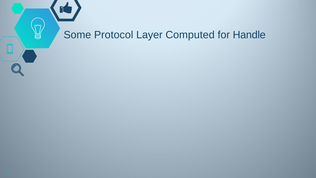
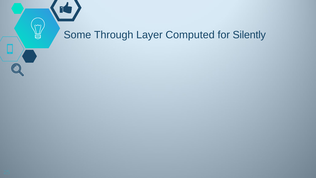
Protocol: Protocol -> Through
Handle: Handle -> Silently
